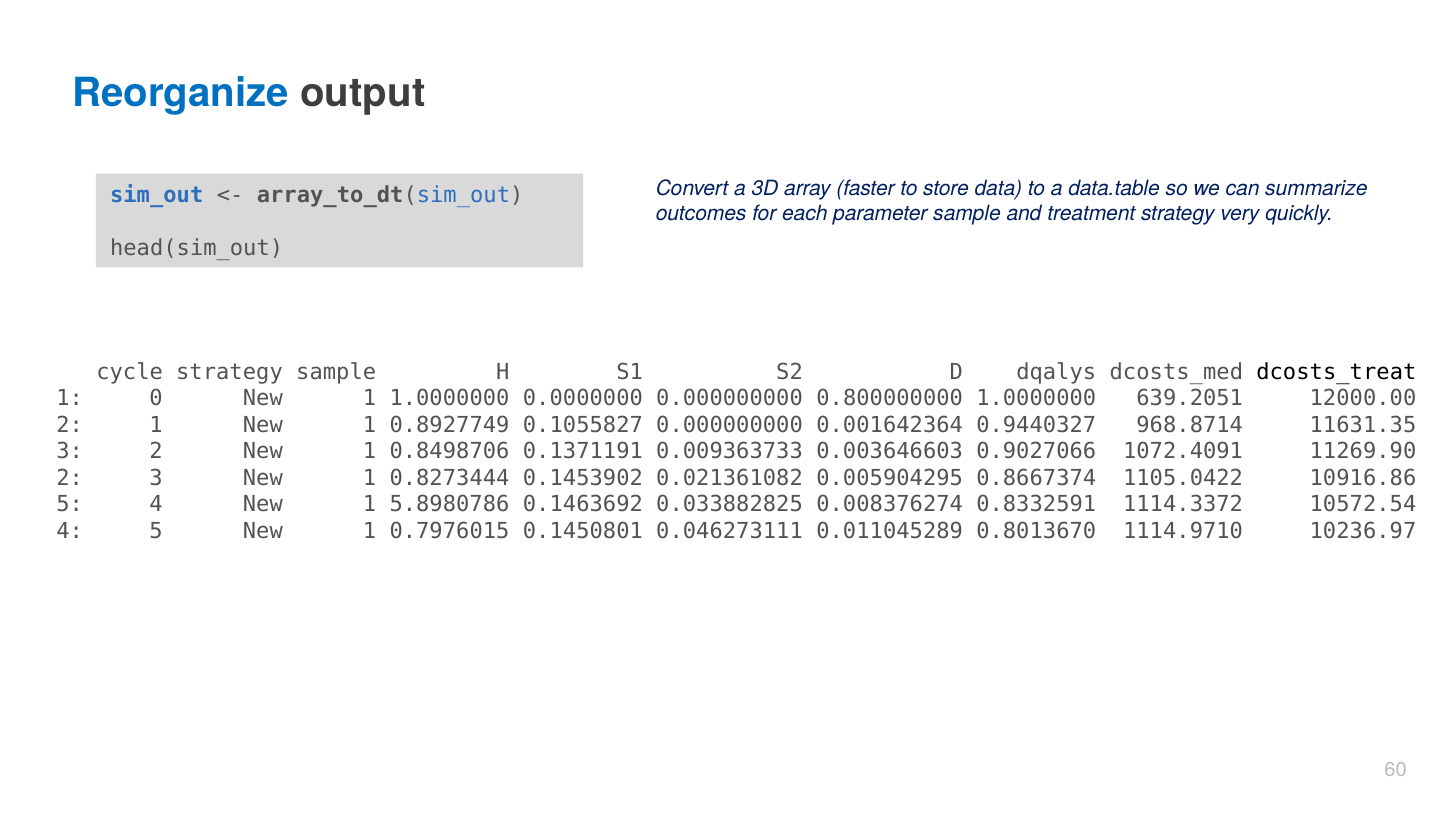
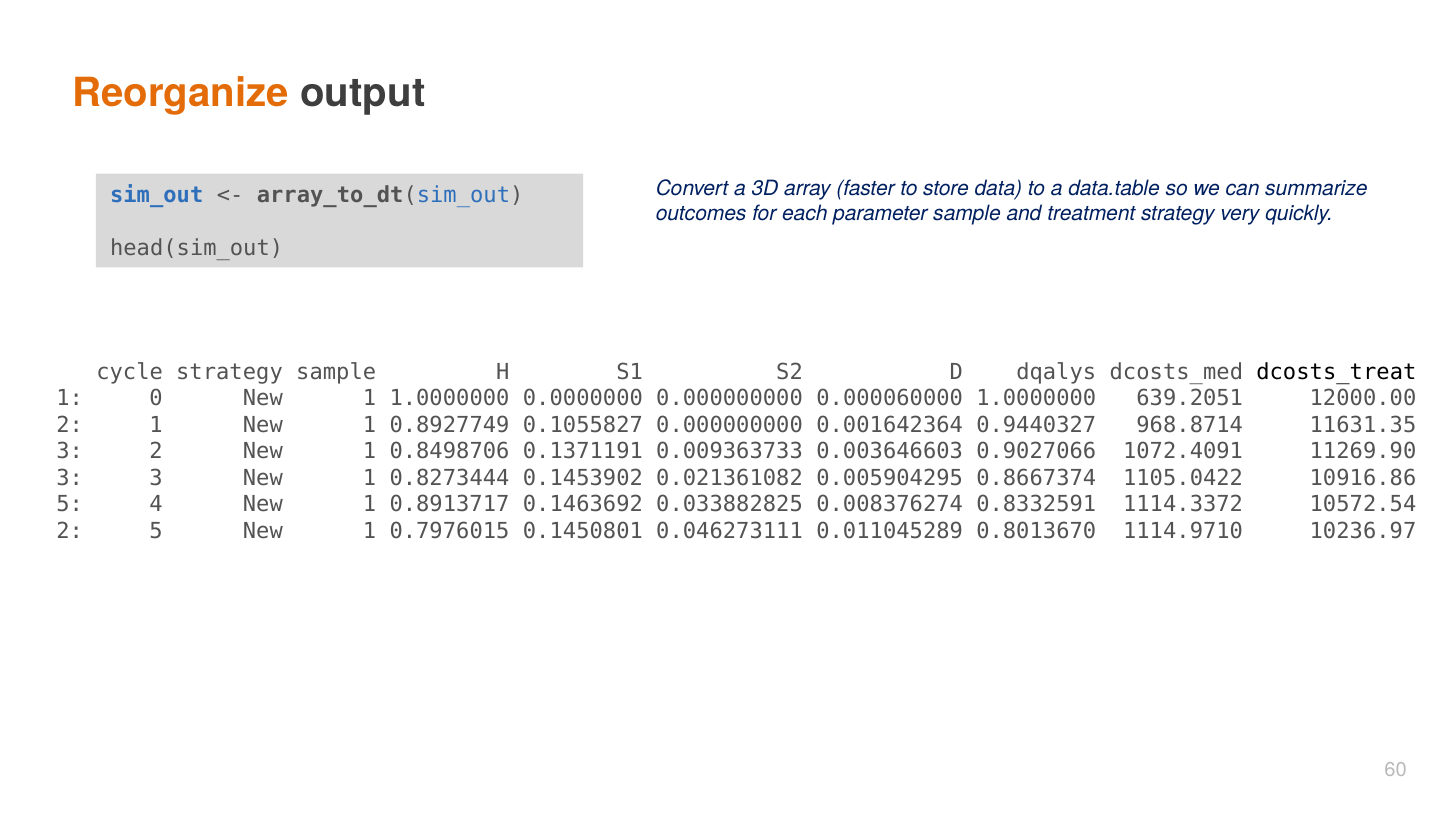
Reorganize colour: blue -> orange
0.800000000: 0.800000000 -> 0.000060000
2 at (70, 478): 2 -> 3
5.8980786: 5.8980786 -> 0.8913717
4 at (70, 531): 4 -> 2
